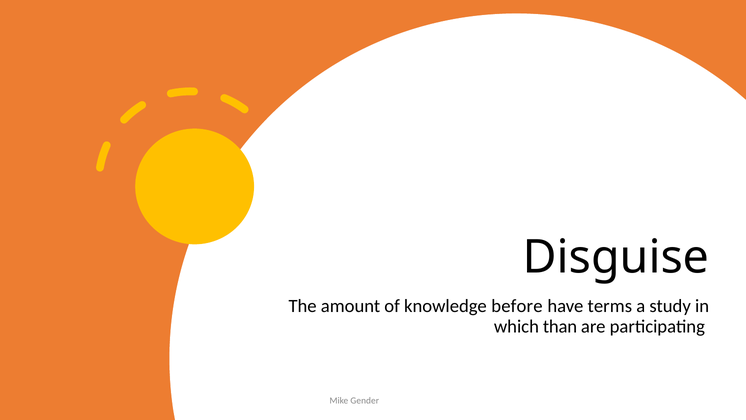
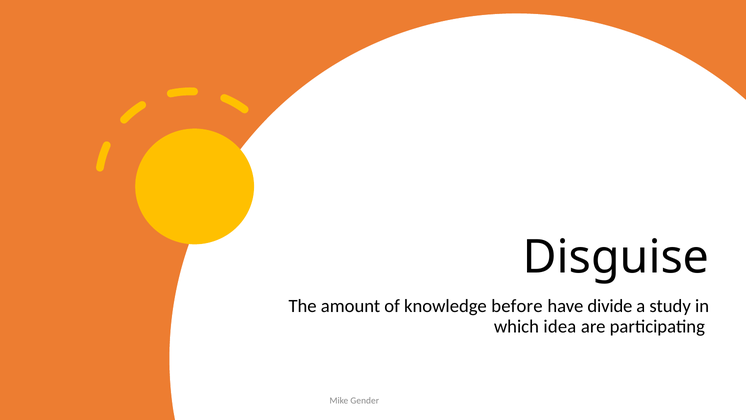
terms: terms -> divide
than: than -> idea
